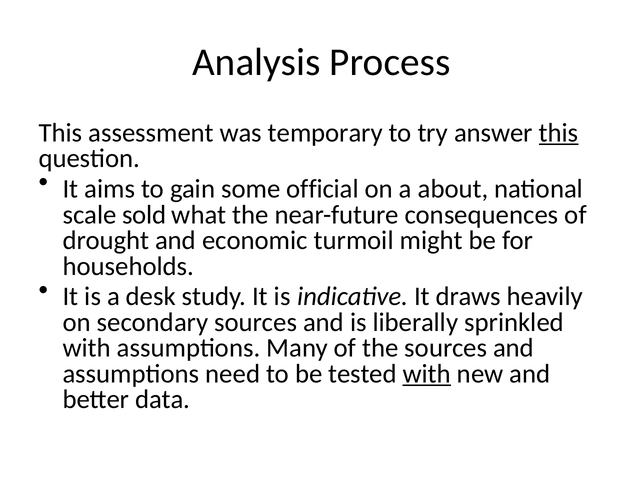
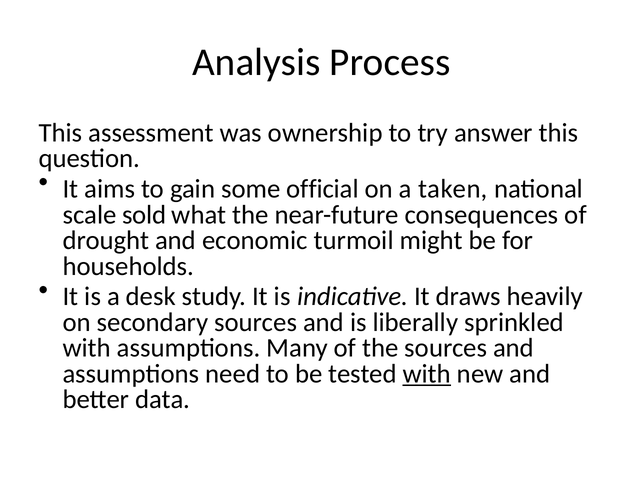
temporary: temporary -> ownership
this at (559, 133) underline: present -> none
about: about -> taken
